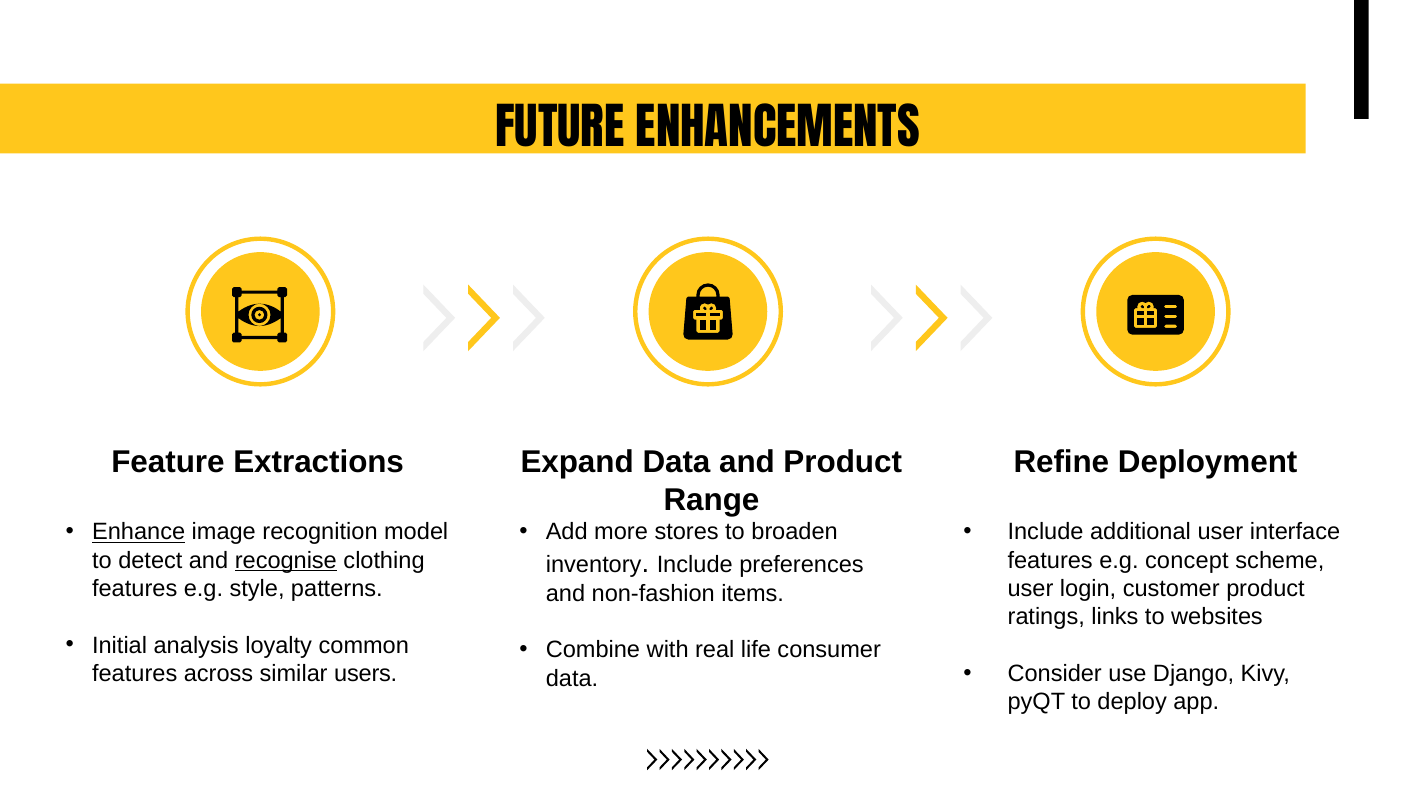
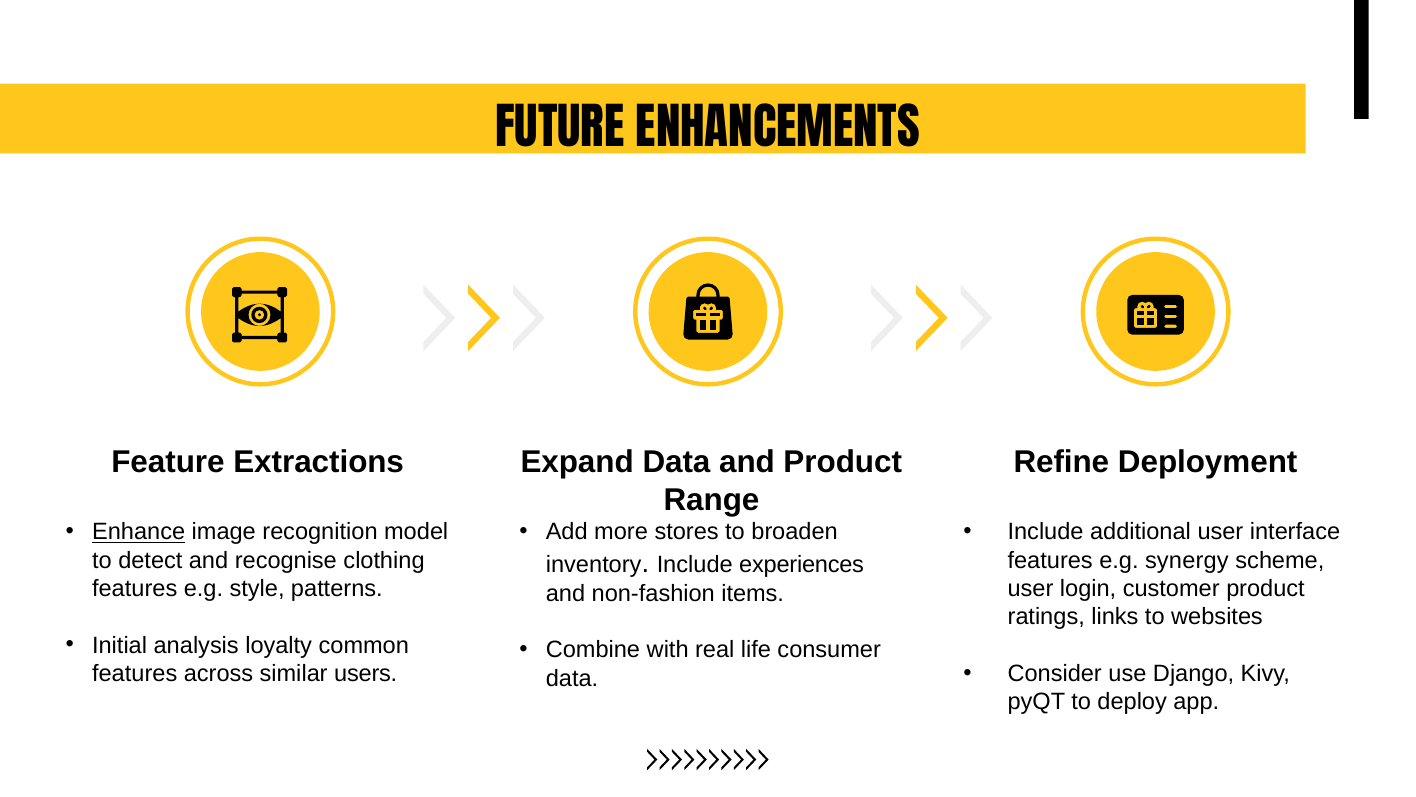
recognise underline: present -> none
concept: concept -> synergy
preferences: preferences -> experiences
